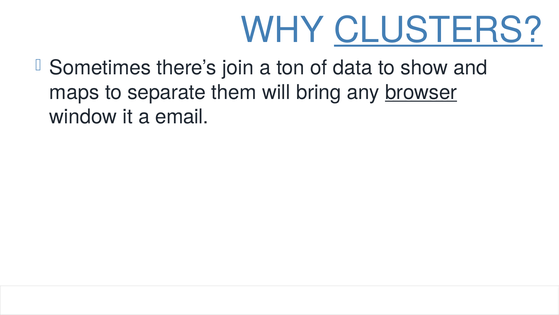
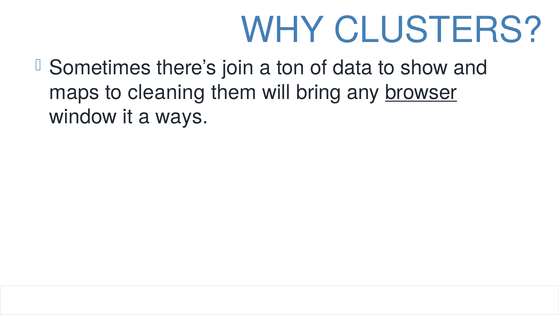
CLUSTERS underline: present -> none
separate: separate -> cleaning
email: email -> ways
